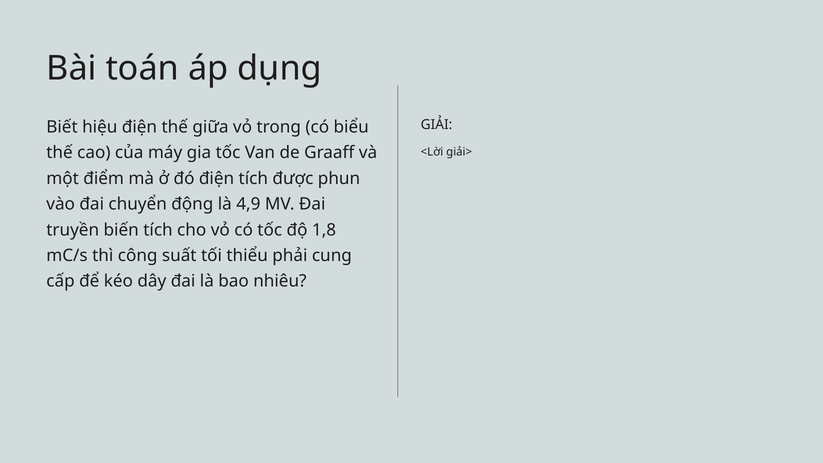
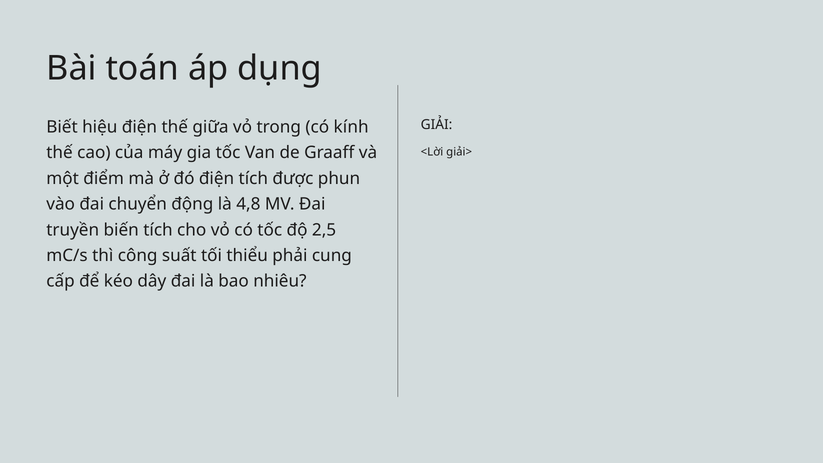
biểu: biểu -> kính
4,9: 4,9 -> 4,8
1,8: 1,8 -> 2,5
